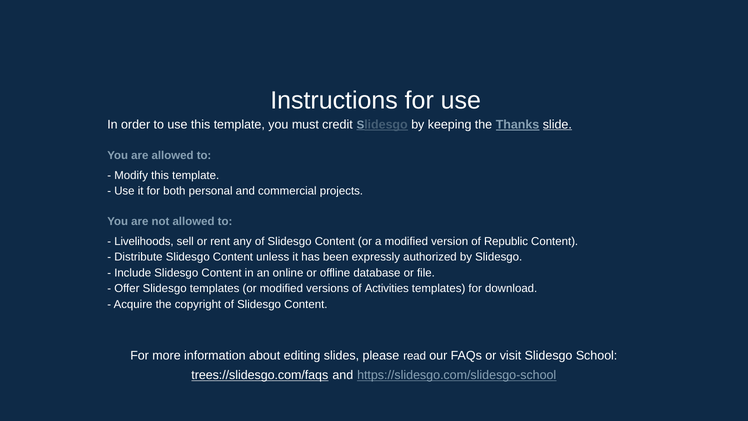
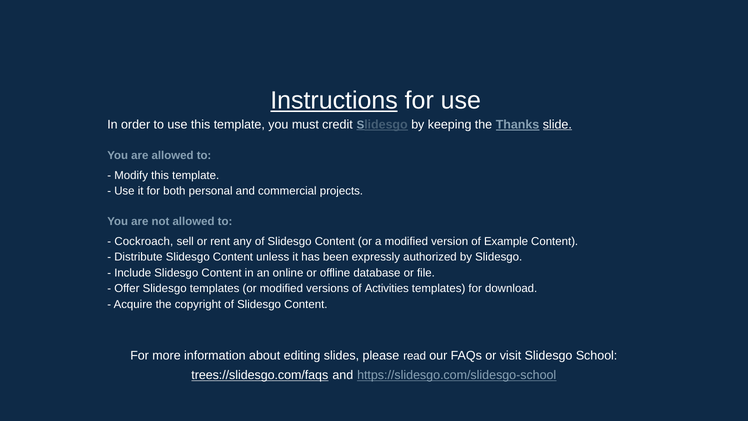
Instructions underline: none -> present
Livelihoods: Livelihoods -> Cockroach
Republic: Republic -> Example
